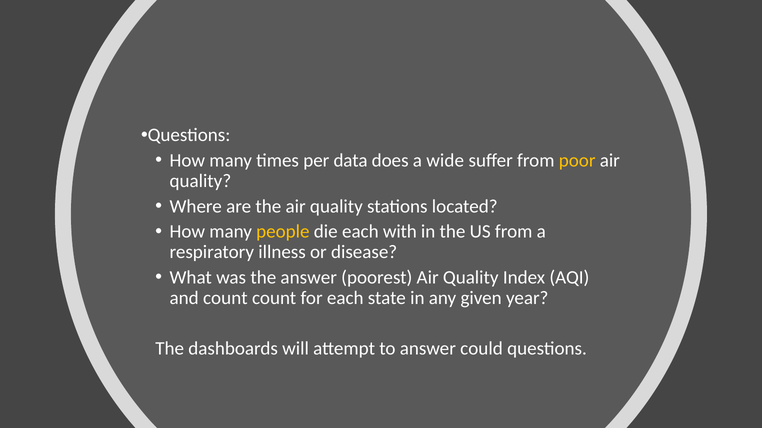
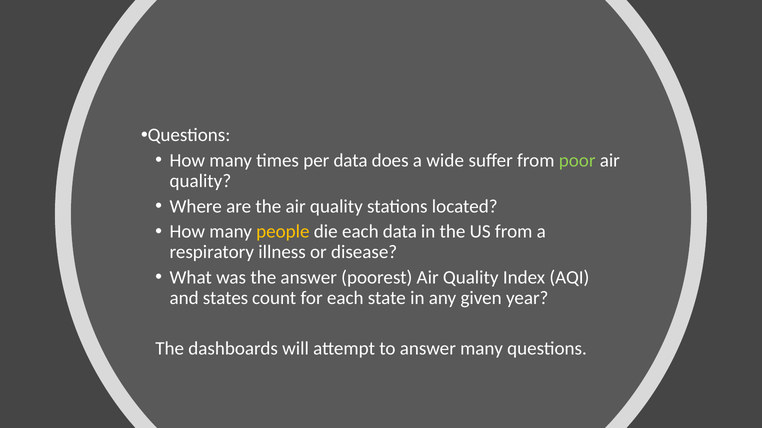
poor colour: yellow -> light green
each with: with -> data
and count: count -> states
answer could: could -> many
